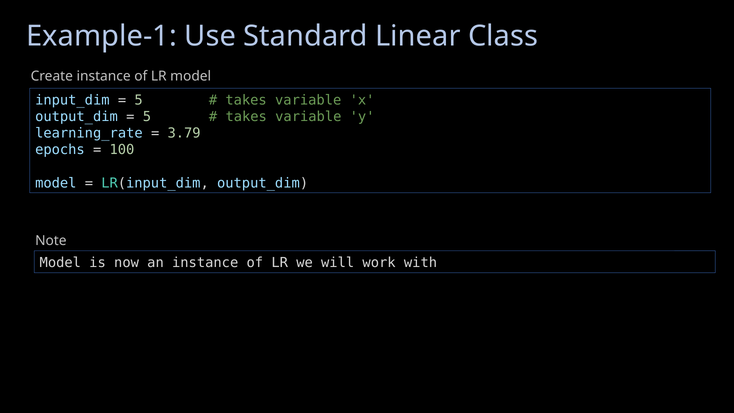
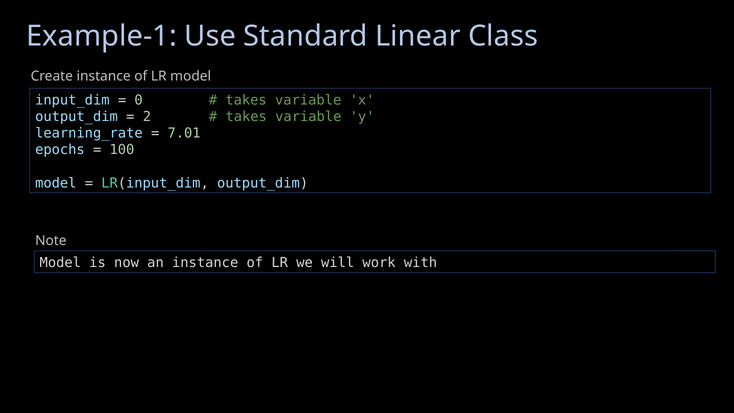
5 at (139, 100): 5 -> 0
5 at (147, 117): 5 -> 2
3.79: 3.79 -> 7.01
